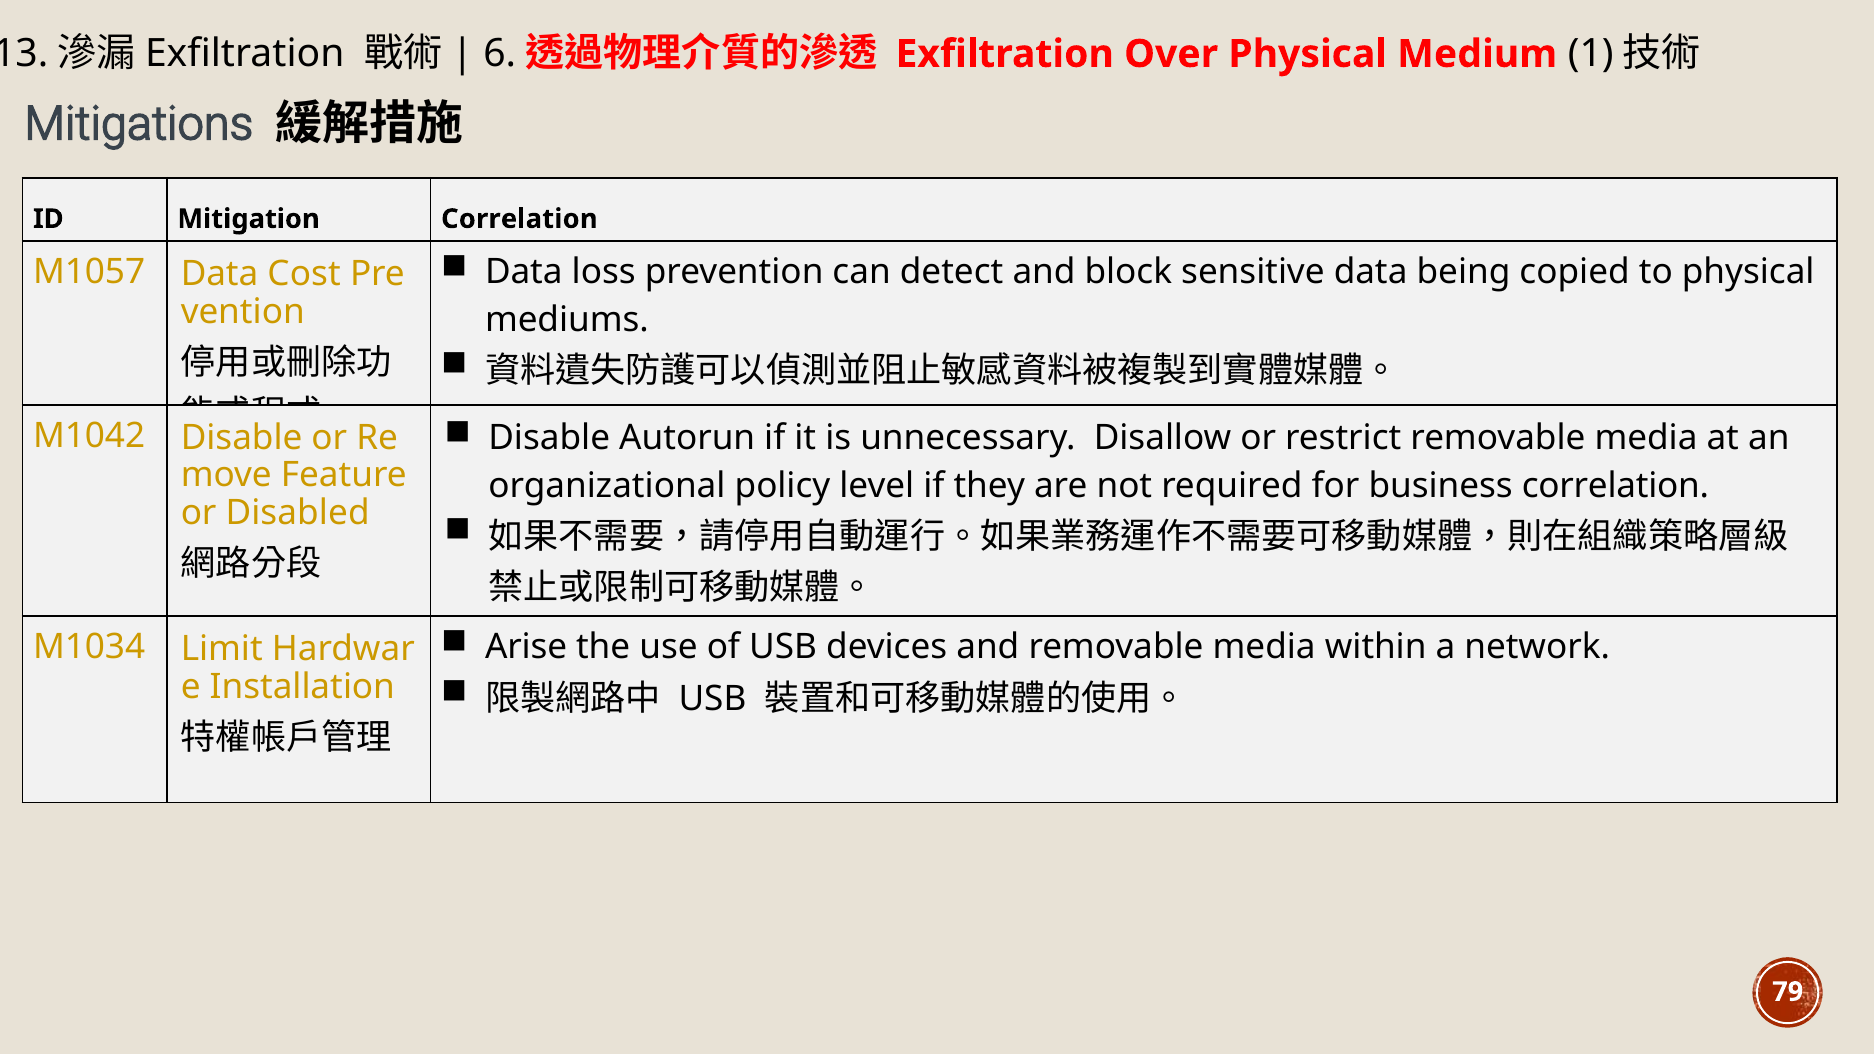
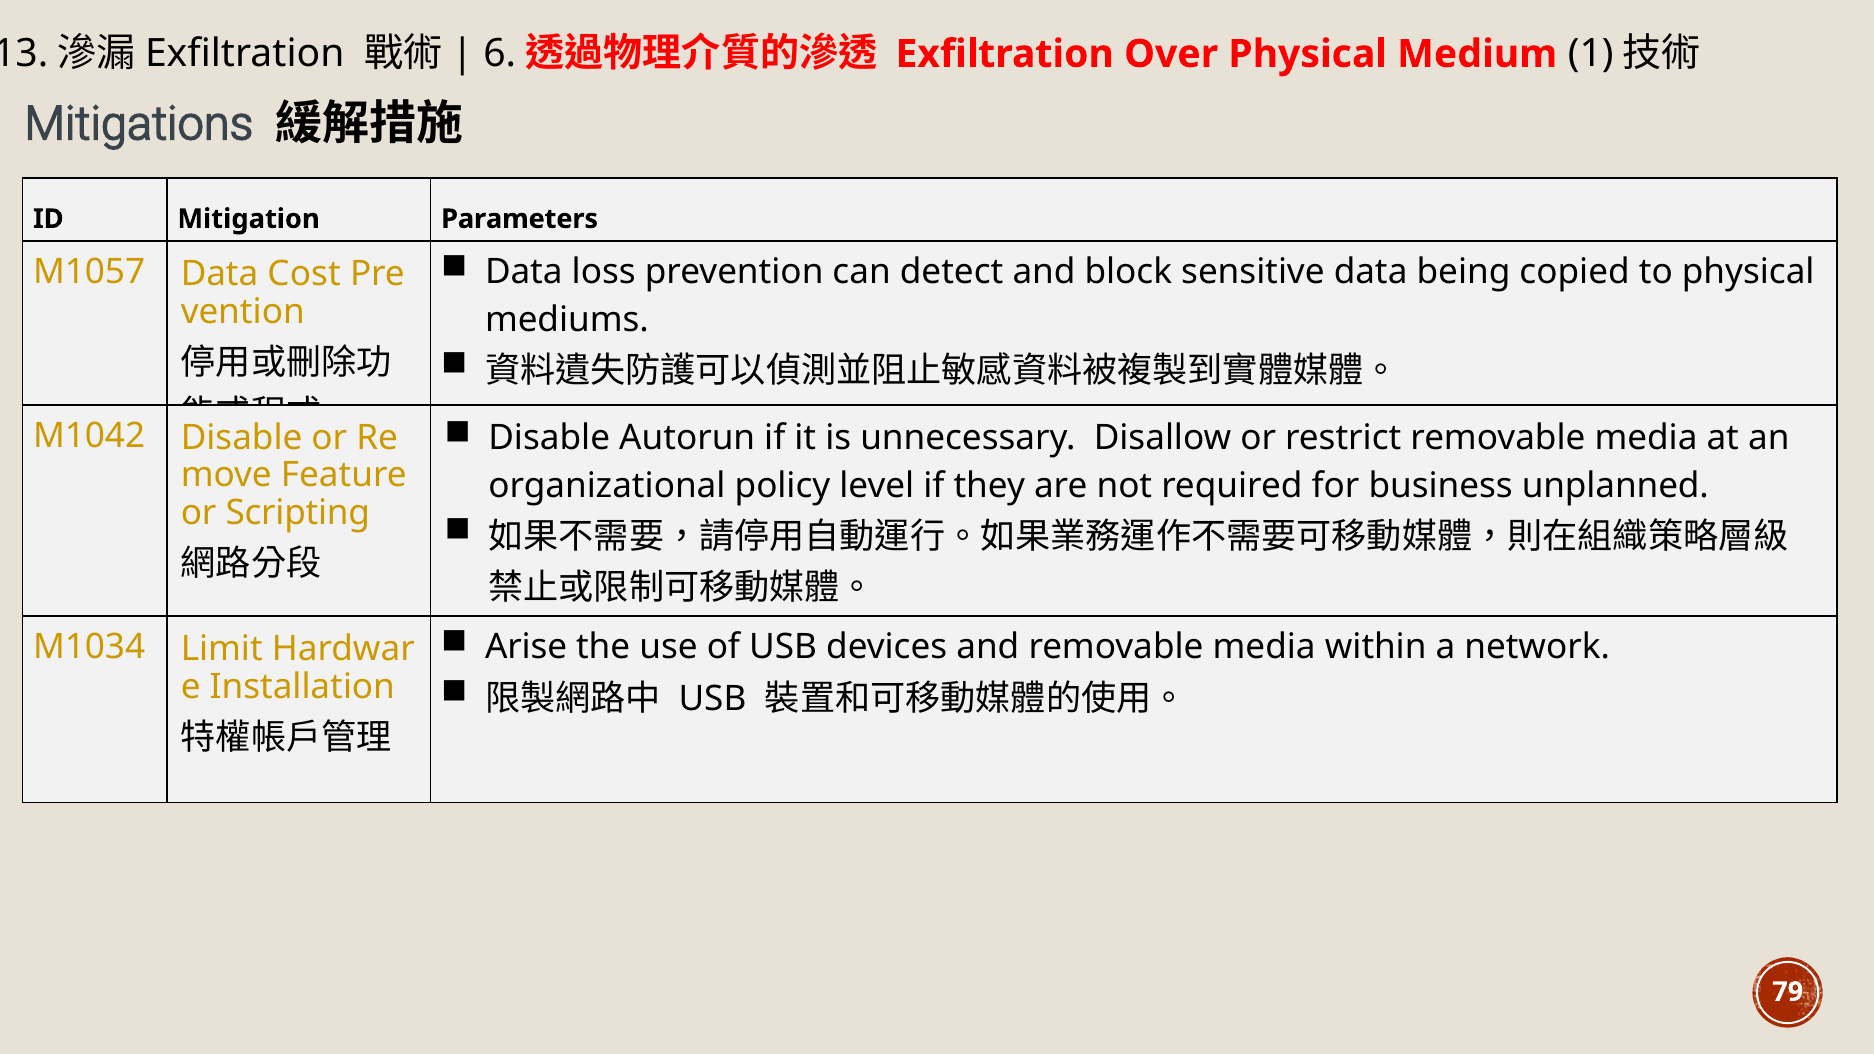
Mitigation Correlation: Correlation -> Parameters
business correlation: correlation -> unplanned
Disabled: Disabled -> Scripting
